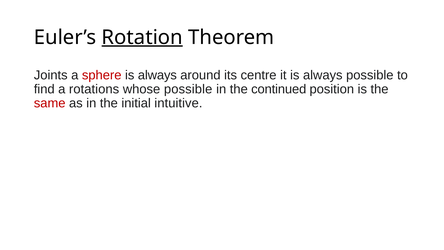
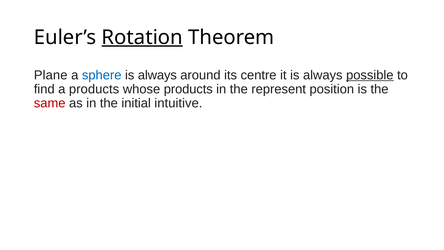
Joints: Joints -> Plane
sphere colour: red -> blue
possible at (370, 75) underline: none -> present
a rotations: rotations -> products
whose possible: possible -> products
continued: continued -> represent
